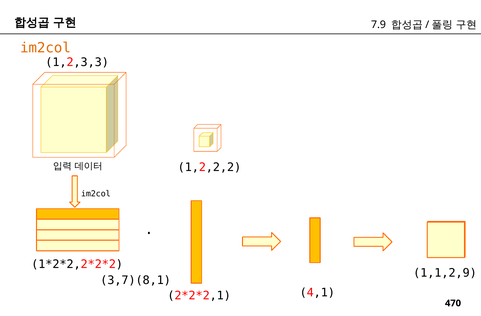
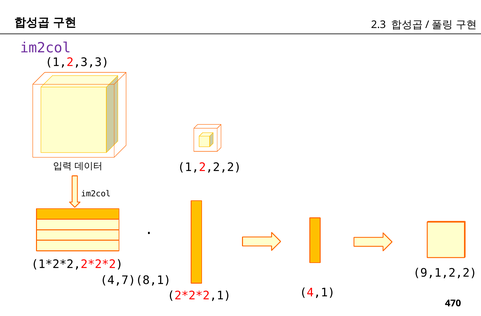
7.9: 7.9 -> 2.3
im2col at (45, 48) colour: orange -> purple
1,1,2,9: 1,1,2,9 -> 9,1,2,2
3,7)(8,1: 3,7)(8,1 -> 4,7)(8,1
